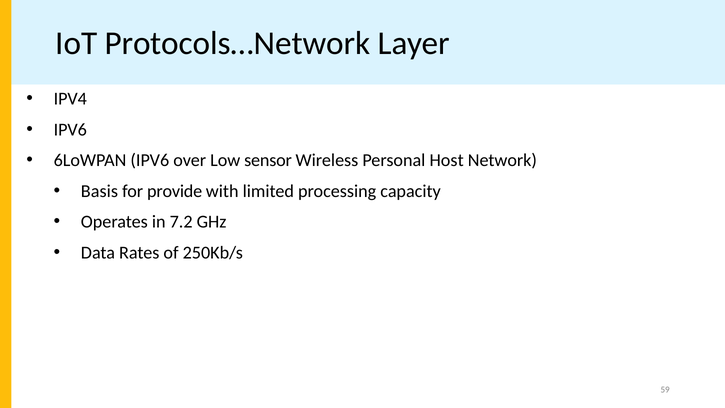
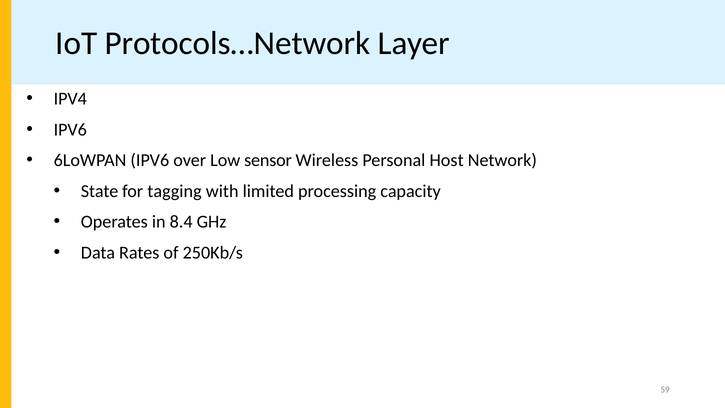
Basis: Basis -> State
provide: provide -> tagging
7.2: 7.2 -> 8.4
